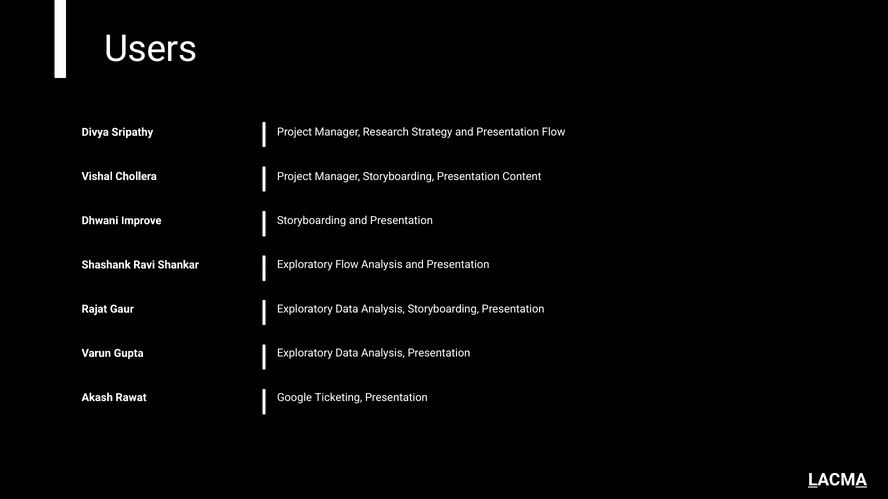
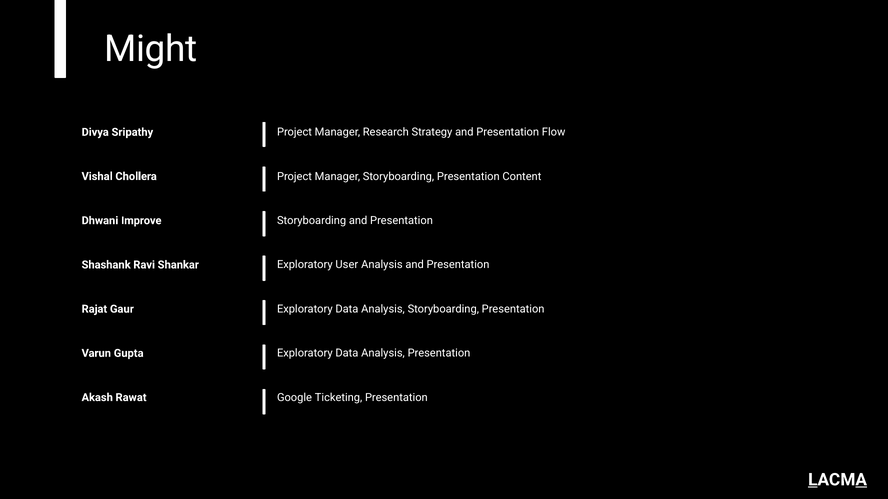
Users: Users -> Might
Exploratory Flow: Flow -> User
